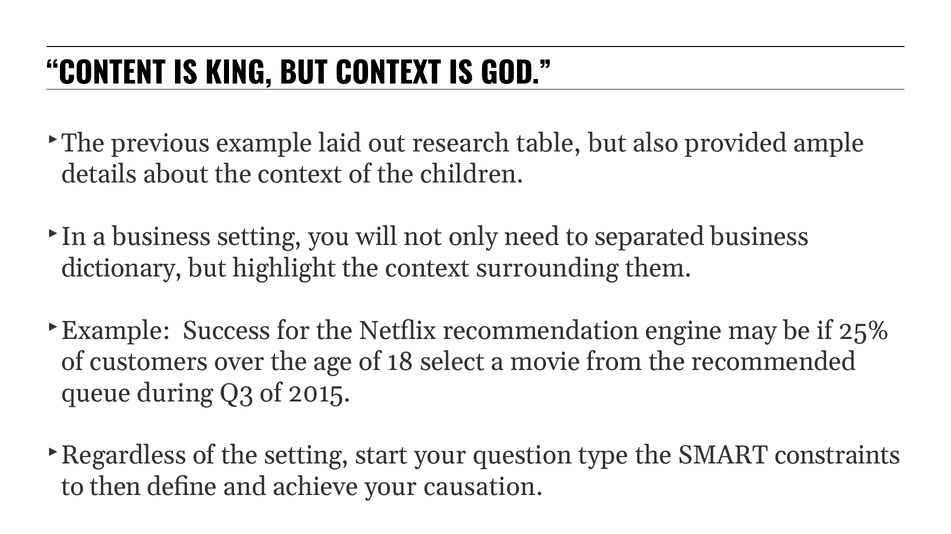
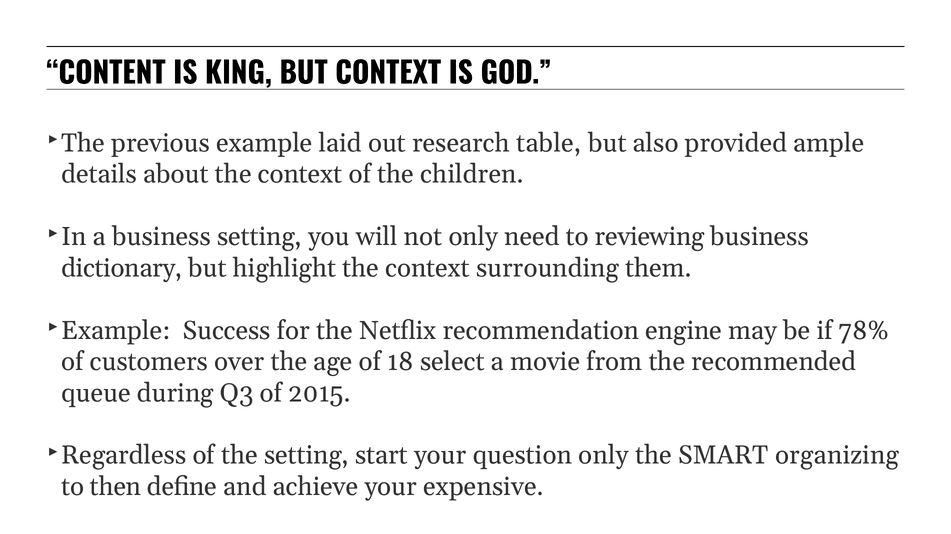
separated: separated -> reviewing
25%: 25% -> 78%
question type: type -> only
constraints: constraints -> organizing
causation: causation -> expensive
